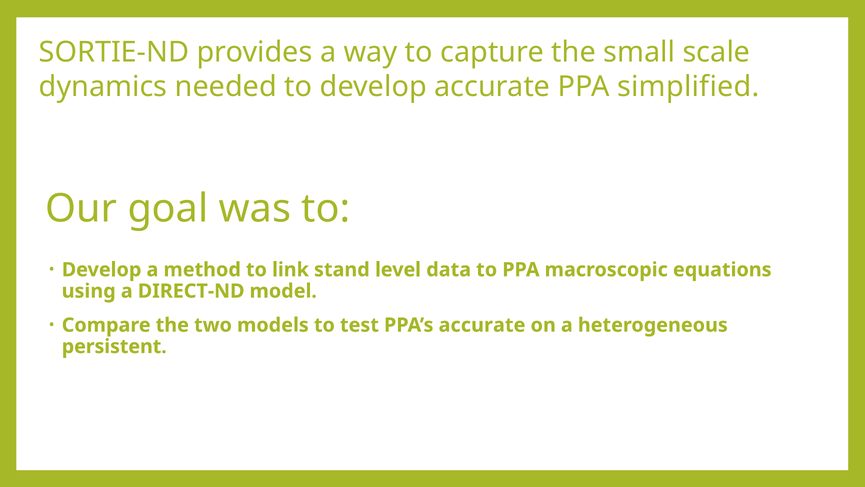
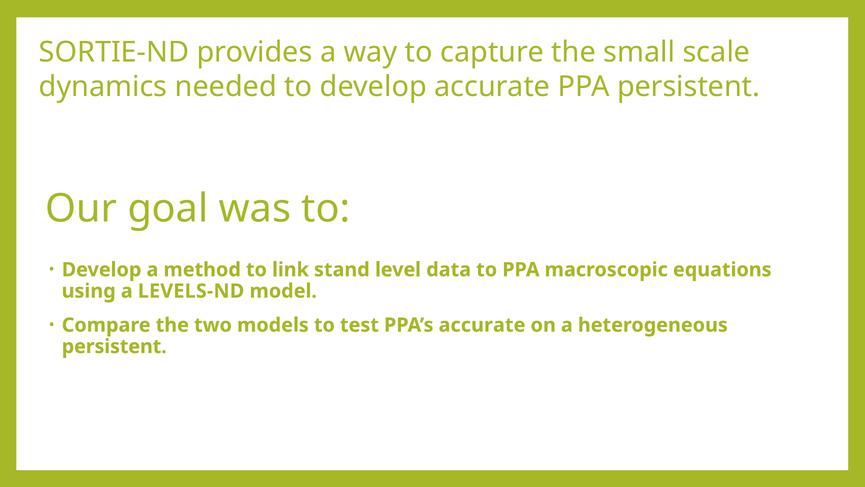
PPA simplified: simplified -> persistent
DIRECT-ND: DIRECT-ND -> LEVELS-ND
